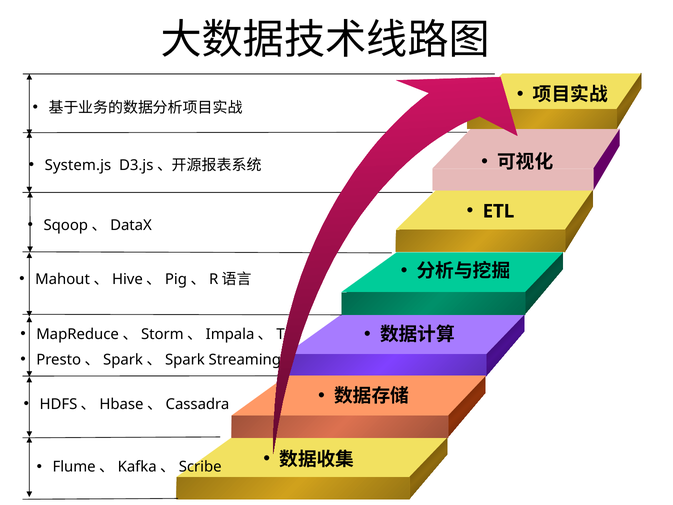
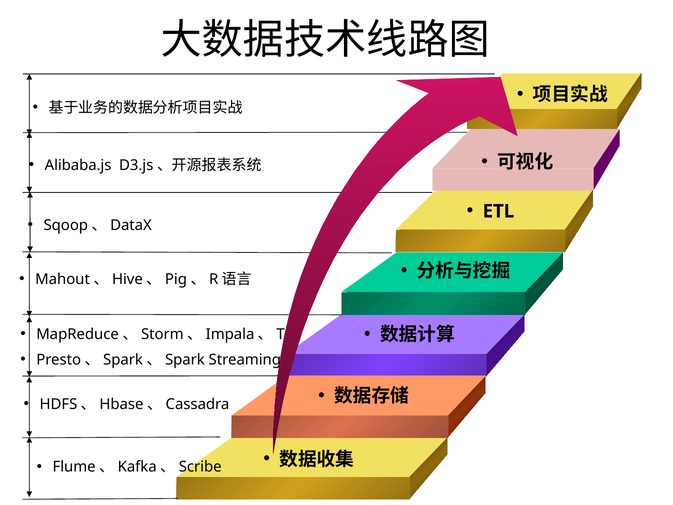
System.js: System.js -> Alibaba.js
